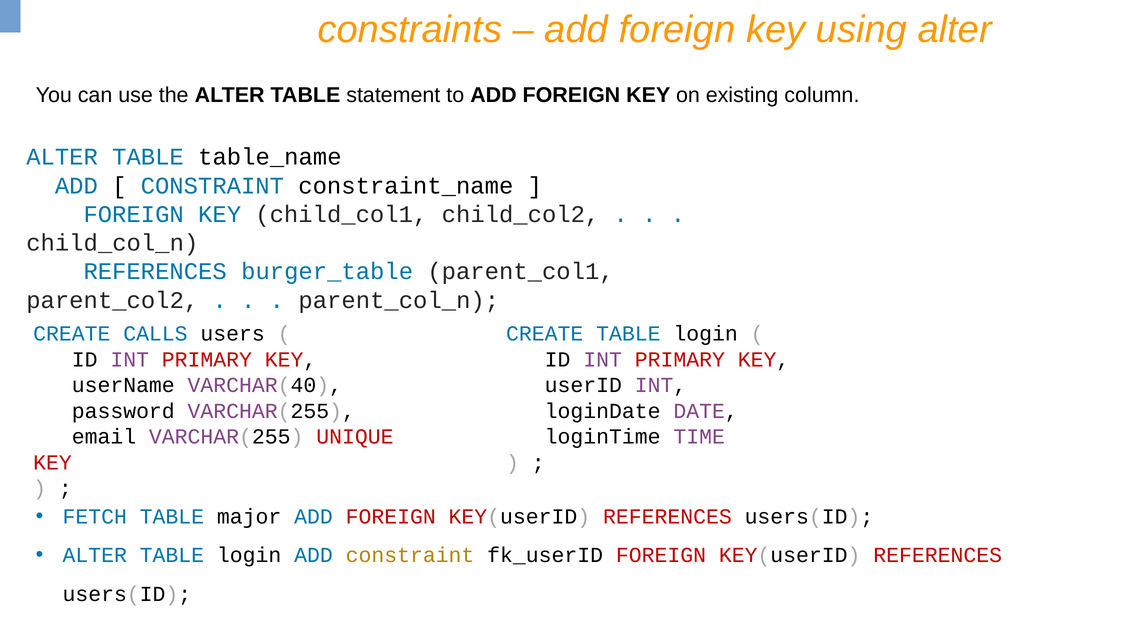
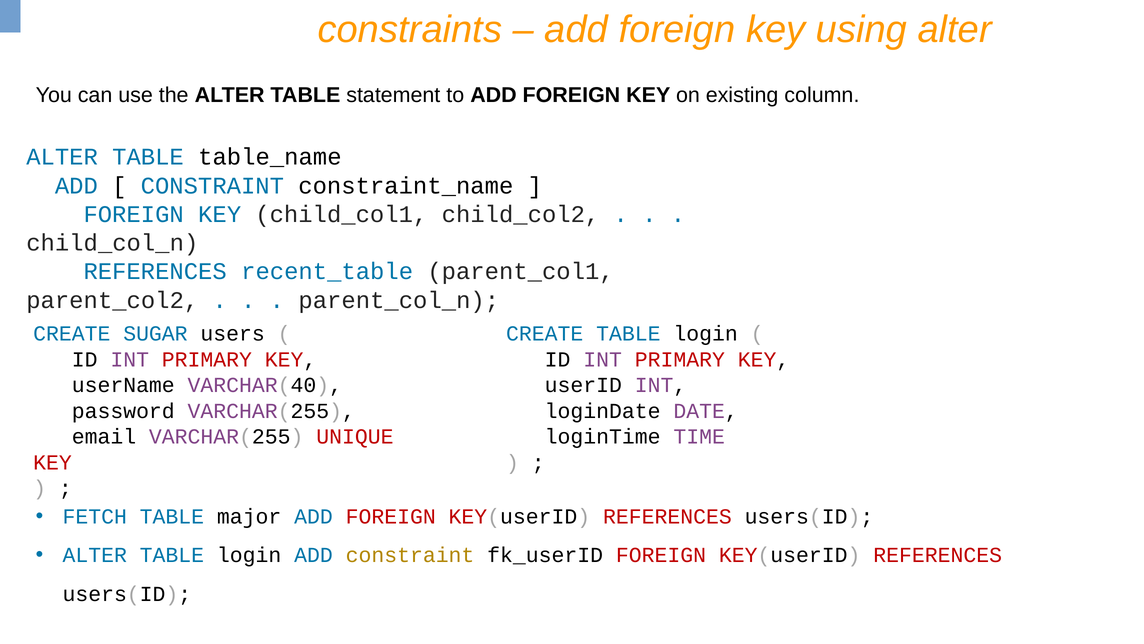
burger_table: burger_table -> recent_table
CALLS: CALLS -> SUGAR
